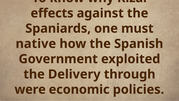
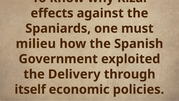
native: native -> milieu
were: were -> itself
